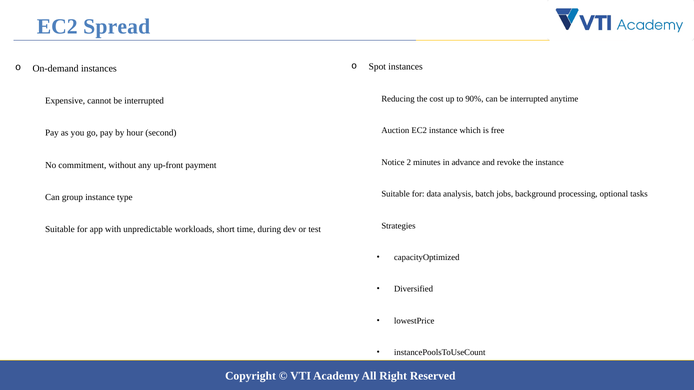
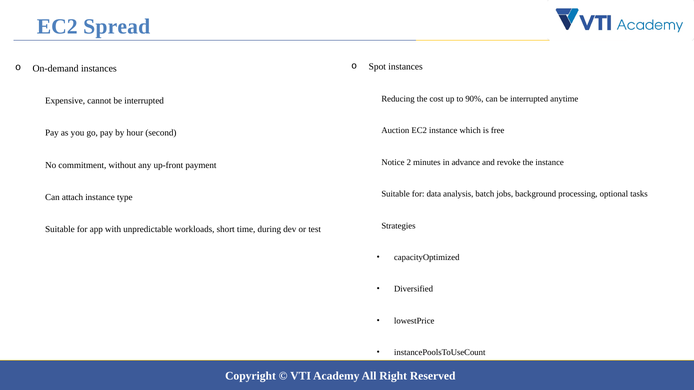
group: group -> attach
